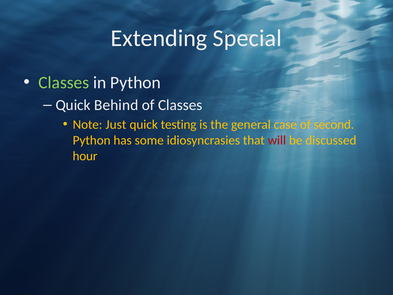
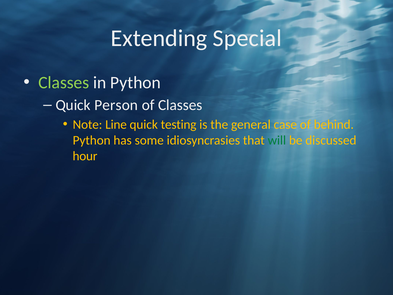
Behind: Behind -> Person
Just: Just -> Line
second: second -> behind
will colour: red -> green
